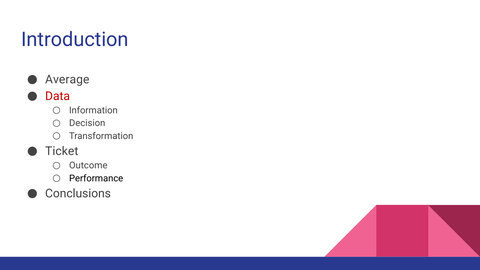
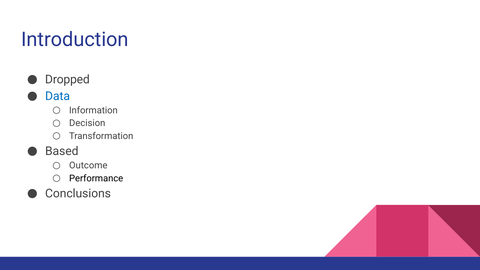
Average: Average -> Dropped
Data colour: red -> blue
Ticket: Ticket -> Based
